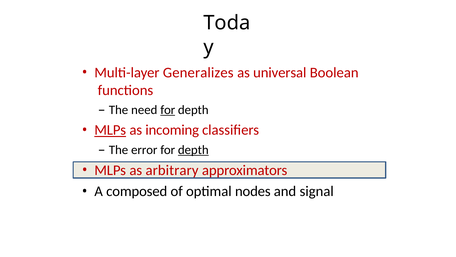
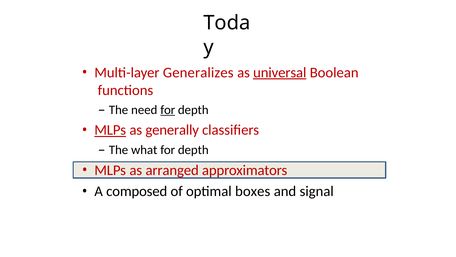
universal underline: none -> present
incoming: incoming -> generally
error: error -> what
depth at (193, 150) underline: present -> none
arbitrary: arbitrary -> arranged
nodes: nodes -> boxes
